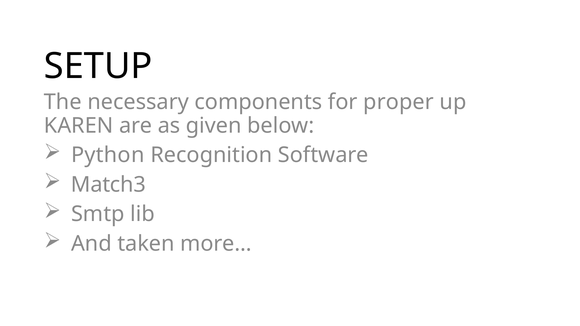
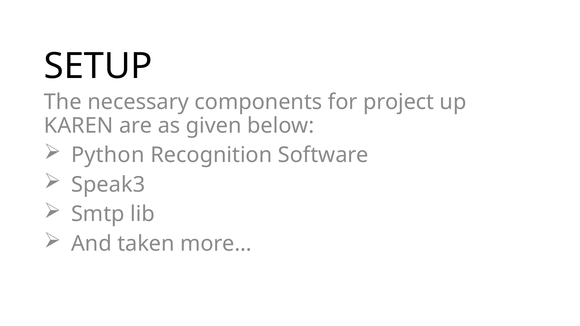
proper: proper -> project
Match3: Match3 -> Speak3
